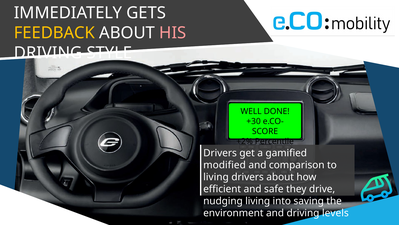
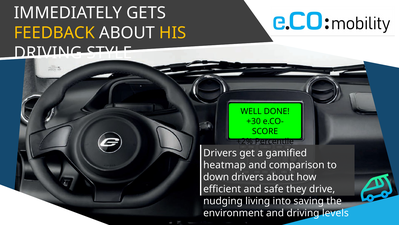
HIS colour: pink -> yellow
modified: modified -> heatmap
living at (216, 177): living -> down
